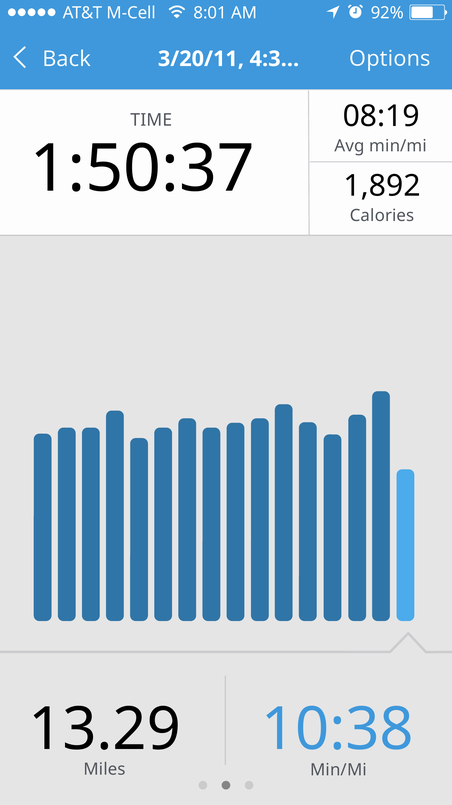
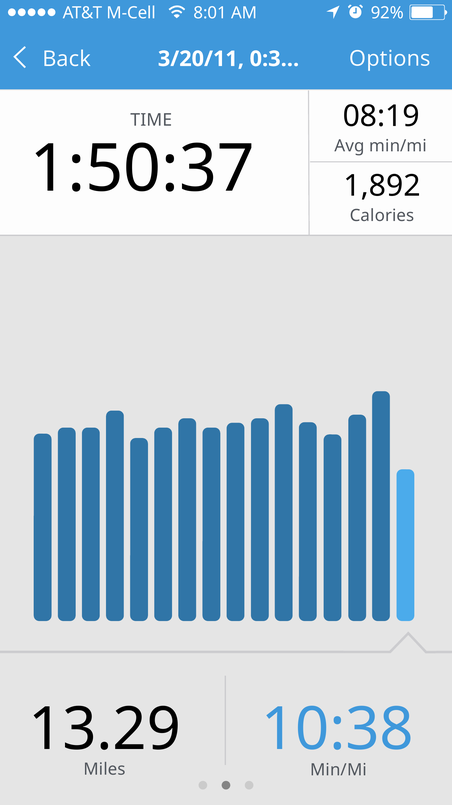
4:3…: 4:3… -> 0:3…
